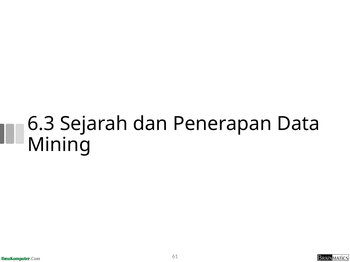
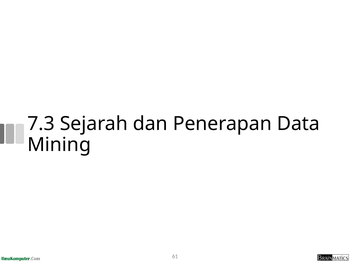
6.3: 6.3 -> 7.3
